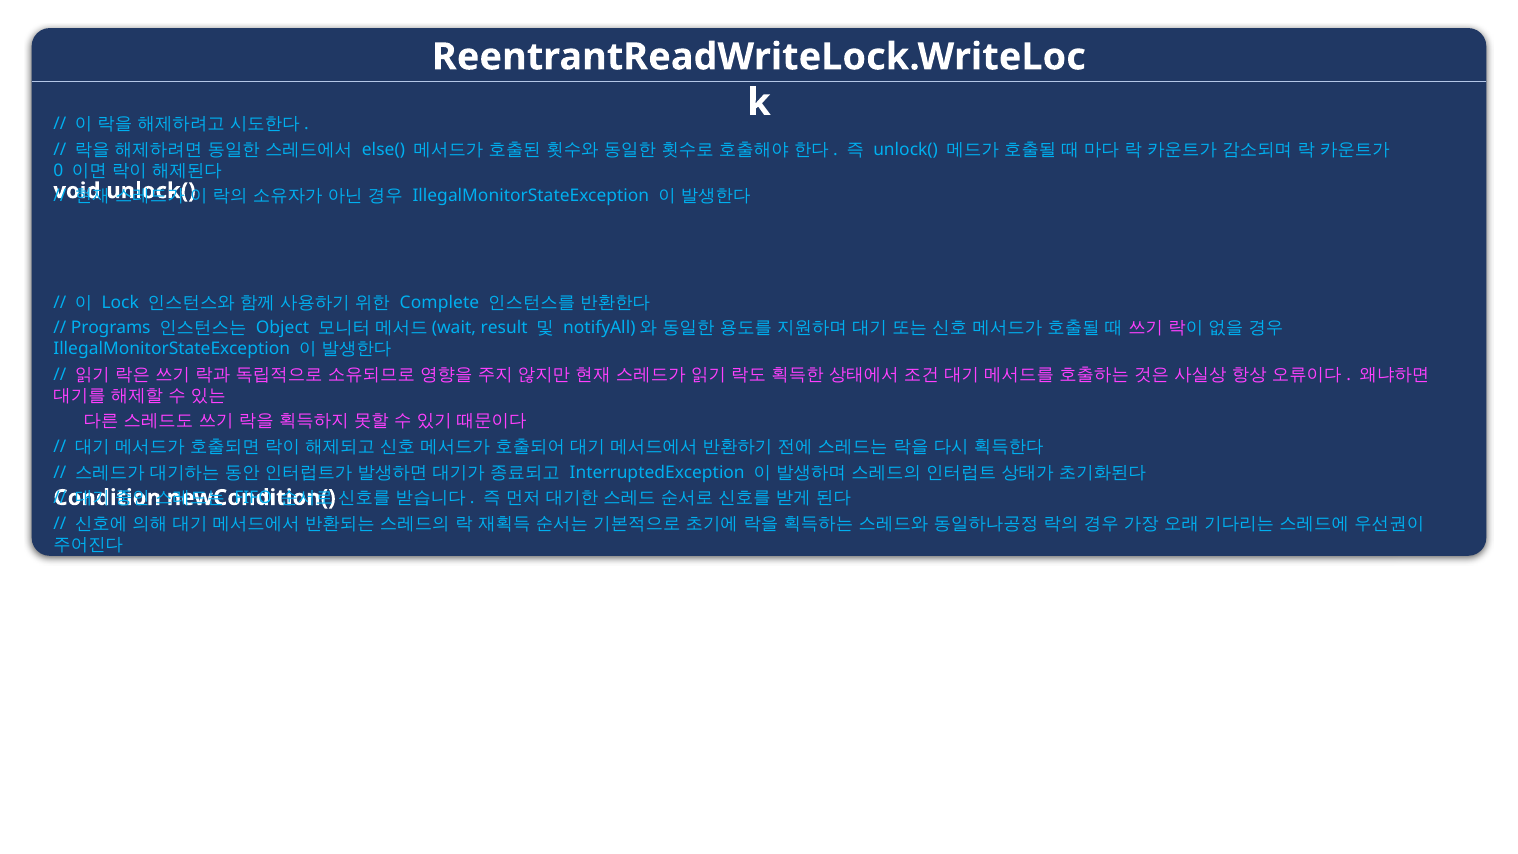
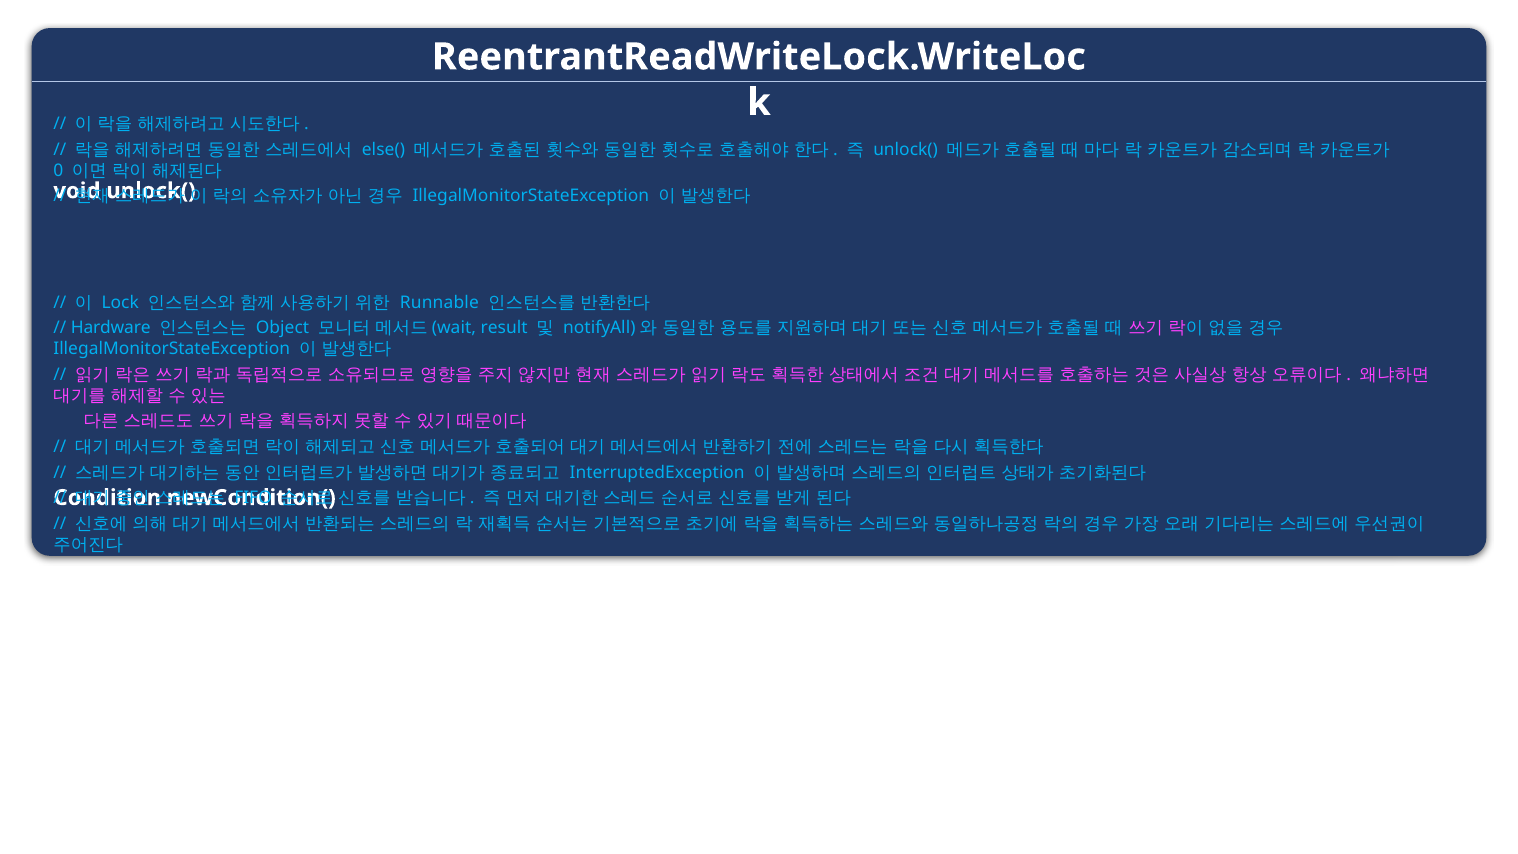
Complete: Complete -> Runnable
Programs: Programs -> Hardware
